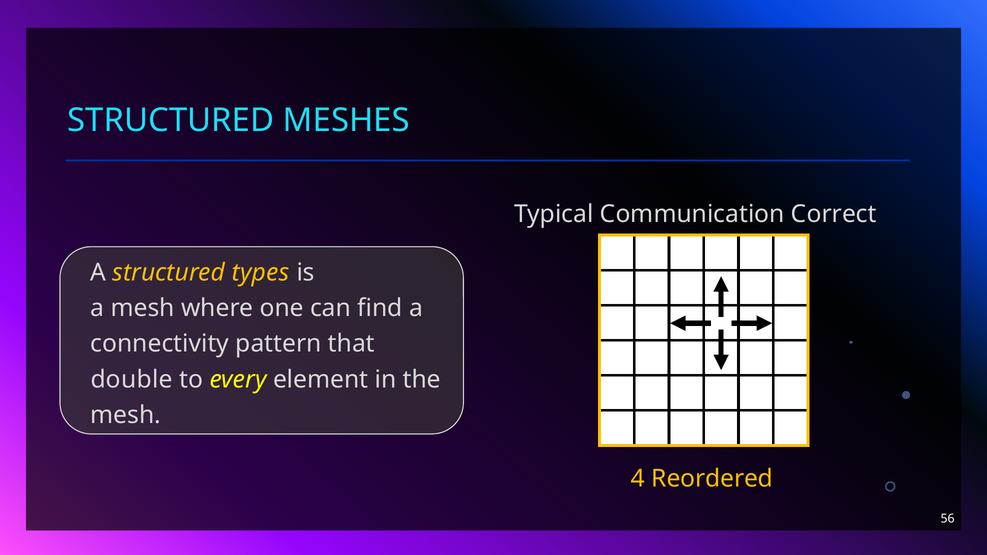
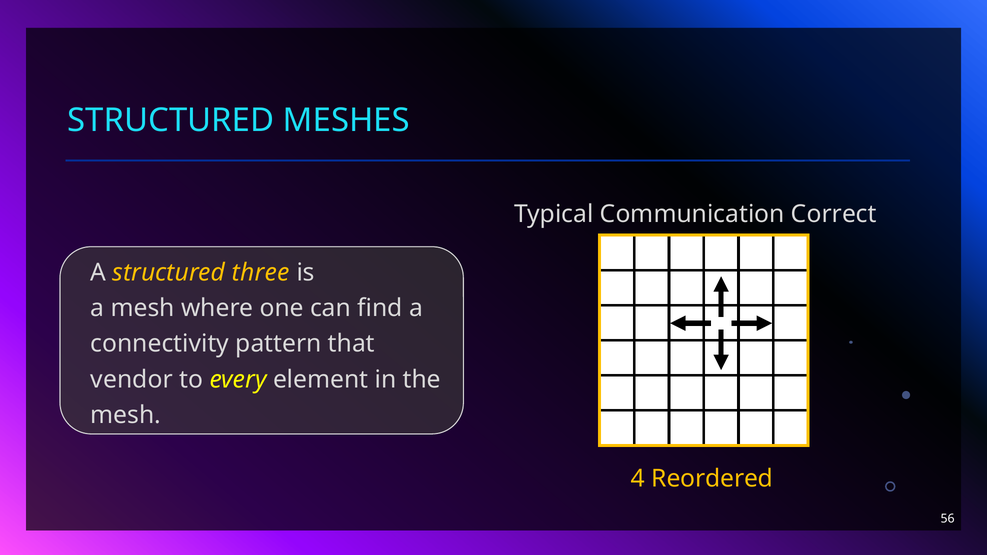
types: types -> three
double: double -> vendor
